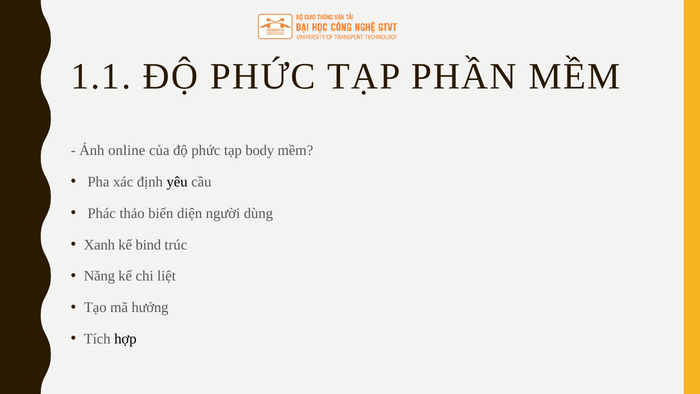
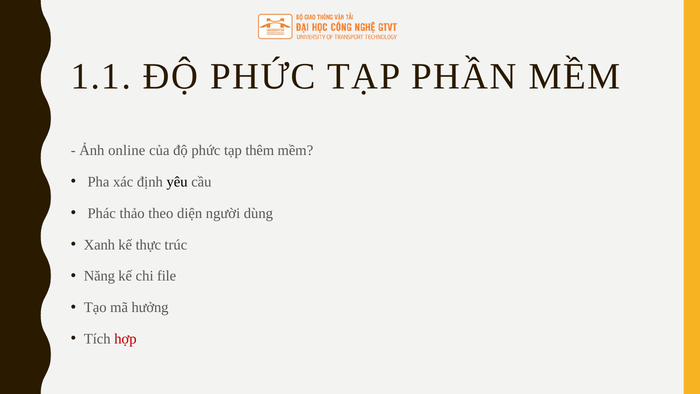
body: body -> thêm
biến: biến -> theo
bind: bind -> thực
liệt: liệt -> file
hợp colour: black -> red
